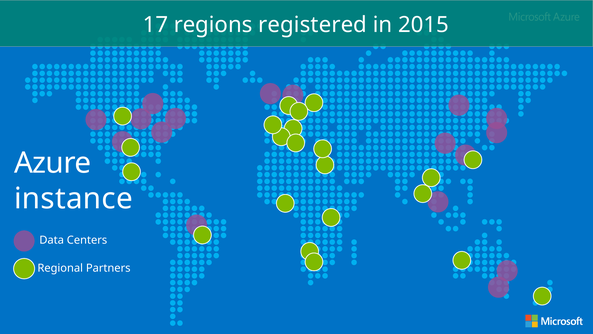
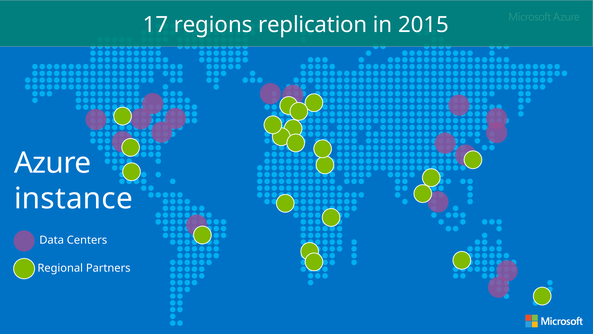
registered: registered -> replication
